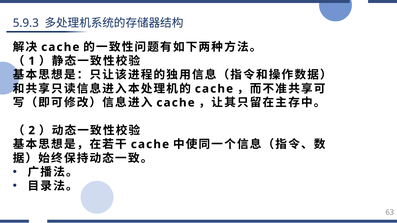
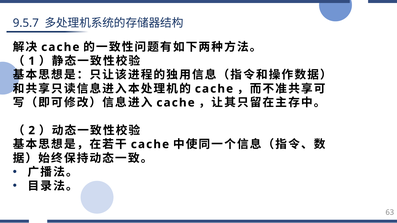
5.9.3: 5.9.3 -> 9.5.7
